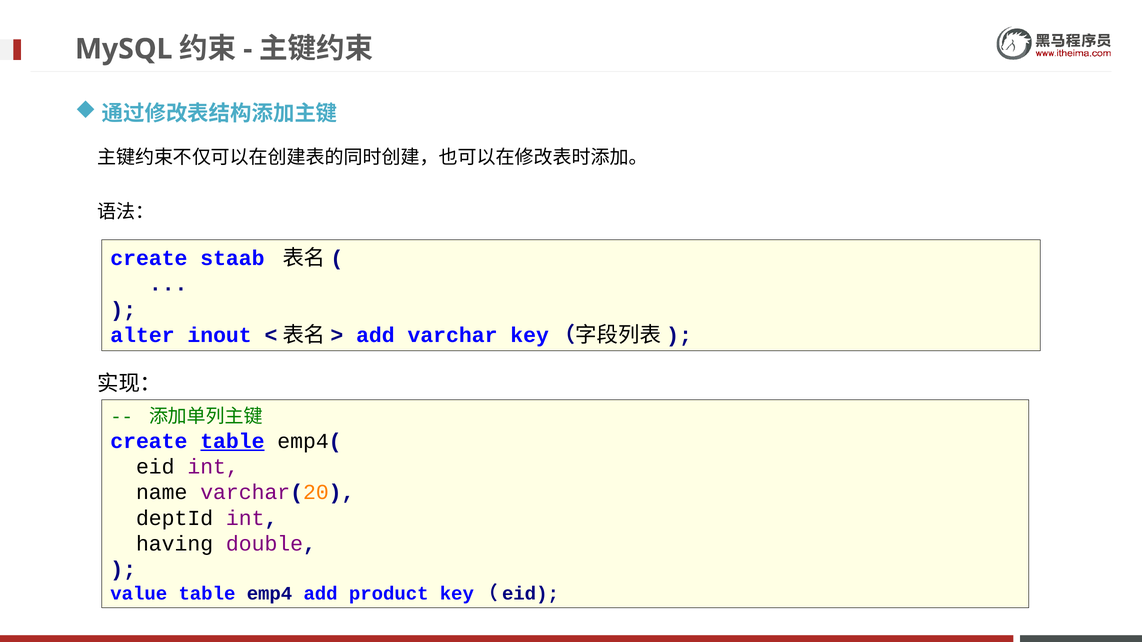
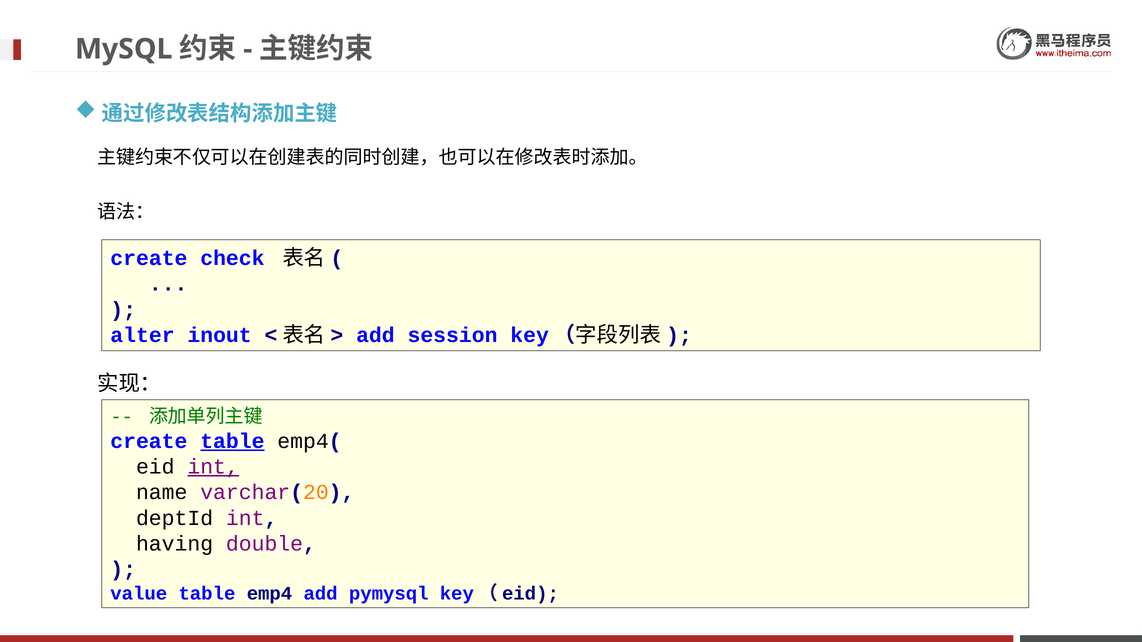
staab: staab -> check
varchar: varchar -> session
int at (213, 467) underline: none -> present
product: product -> pymysql
